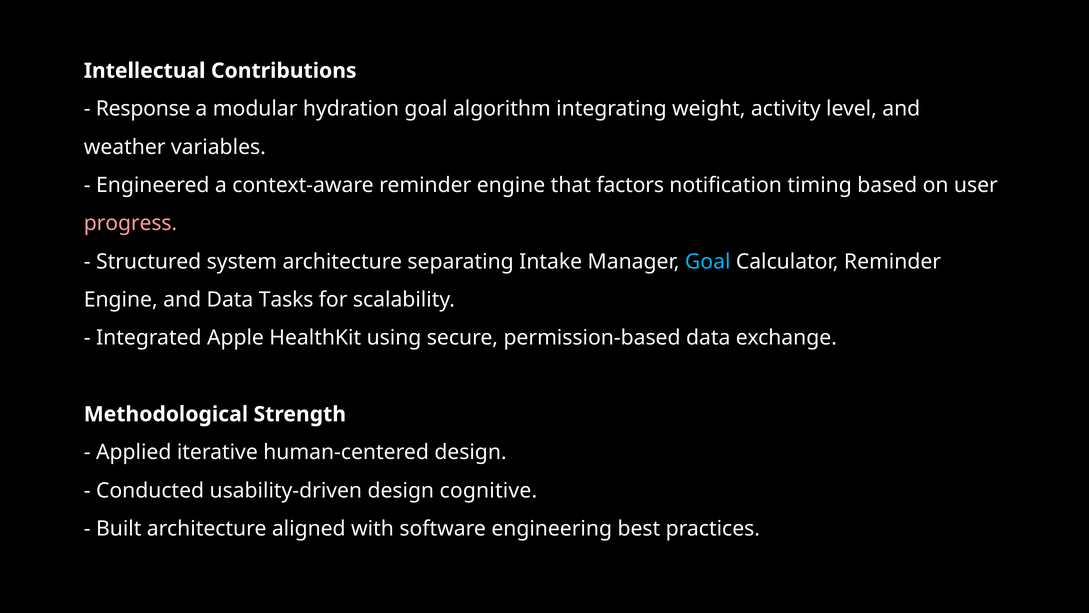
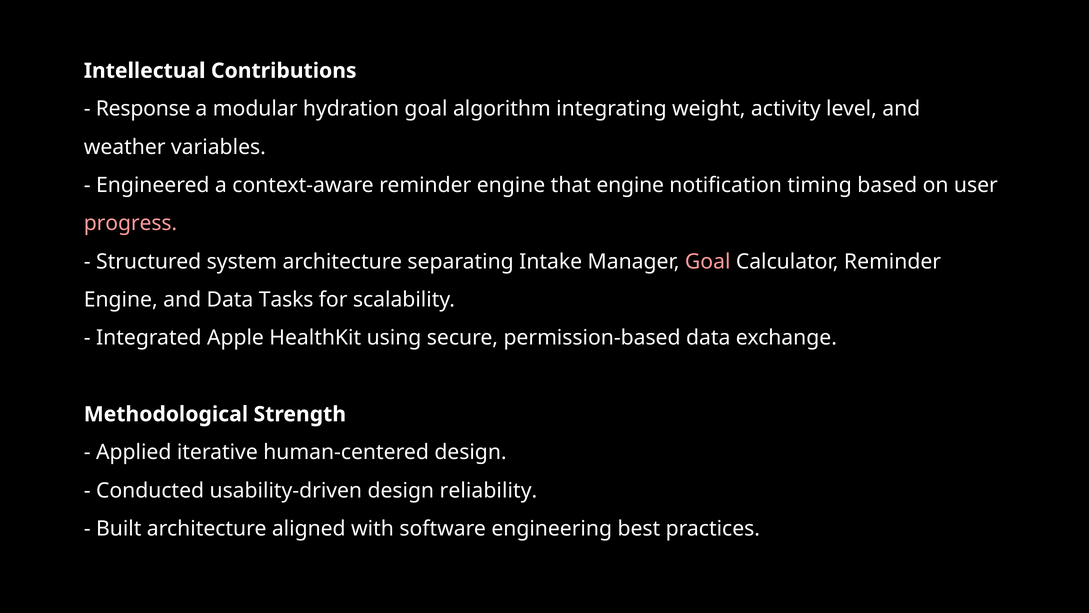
that factors: factors -> engine
Goal at (708, 261) colour: light blue -> pink
cognitive: cognitive -> reliability
